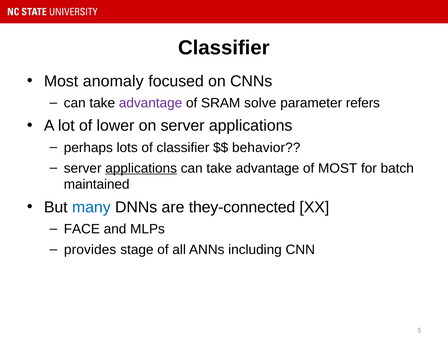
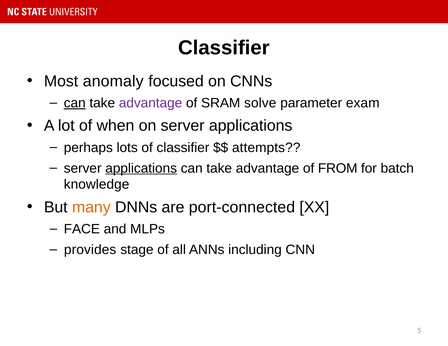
can at (75, 103) underline: none -> present
refers: refers -> exam
lower: lower -> when
behavior: behavior -> attempts
of MOST: MOST -> FROM
maintained: maintained -> knowledge
many colour: blue -> orange
they-connected: they-connected -> port-connected
